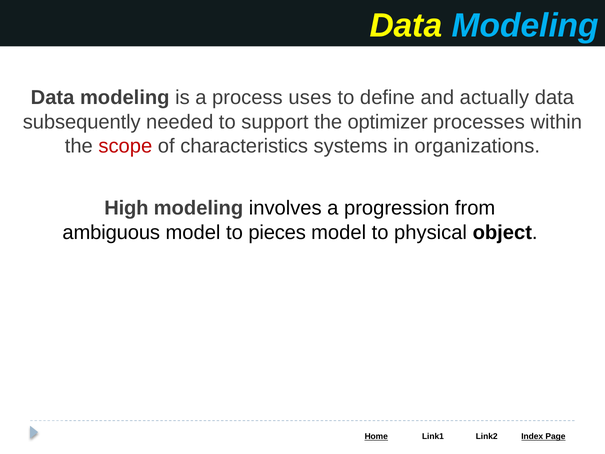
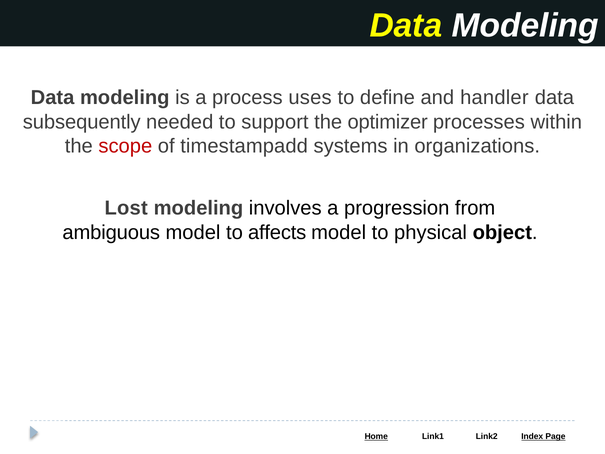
Modeling at (525, 25) colour: light blue -> white
actually: actually -> handler
characteristics: characteristics -> timestampadd
High: High -> Lost
pieces: pieces -> affects
